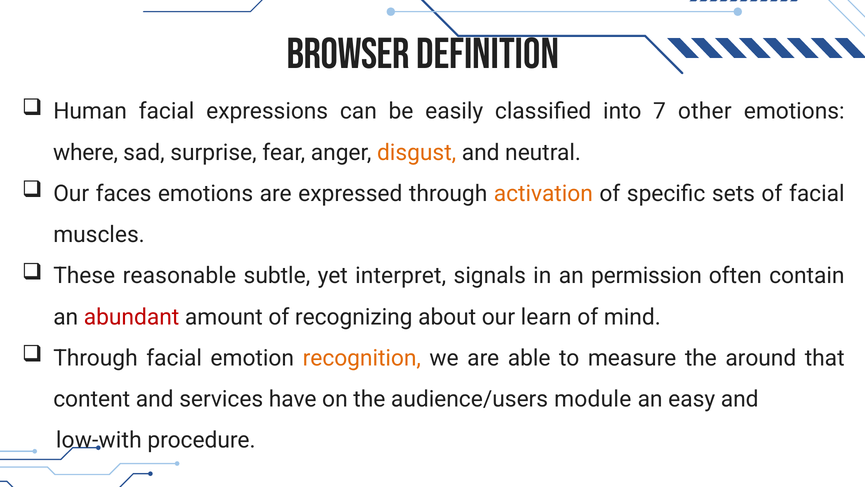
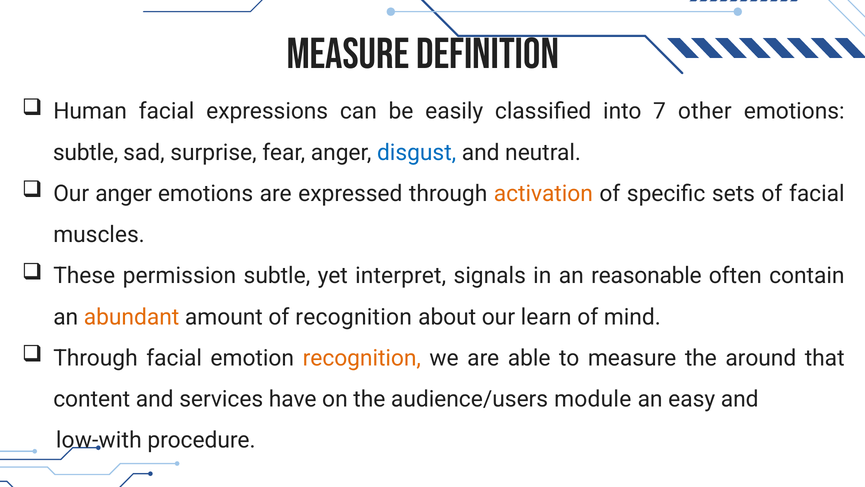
BROWSER at (348, 54): BROWSER -> MEASURE
where at (86, 152): where -> subtle
disgust colour: orange -> blue
Our faces: faces -> anger
reasonable: reasonable -> permission
permission: permission -> reasonable
abundant colour: red -> orange
of recognizing: recognizing -> recognition
